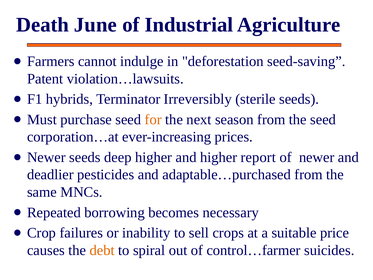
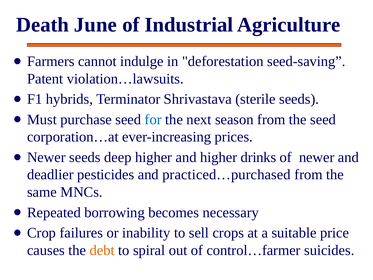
Irreversibly: Irreversibly -> Shrivastava
for colour: orange -> blue
report: report -> drinks
adaptable…purchased: adaptable…purchased -> practiced…purchased
